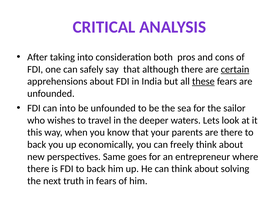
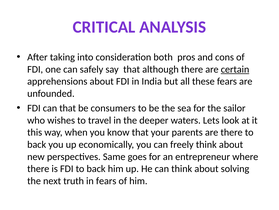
these underline: present -> none
can into: into -> that
be unfounded: unfounded -> consumers
